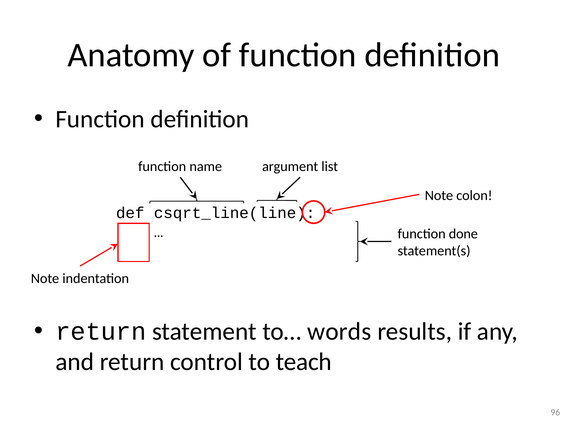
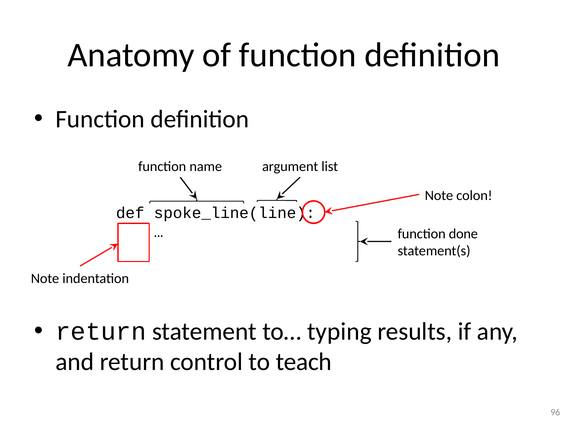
csqrt_line(line: csqrt_line(line -> spoke_line(line
words: words -> typing
